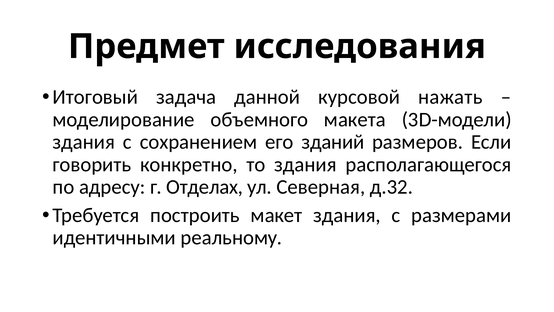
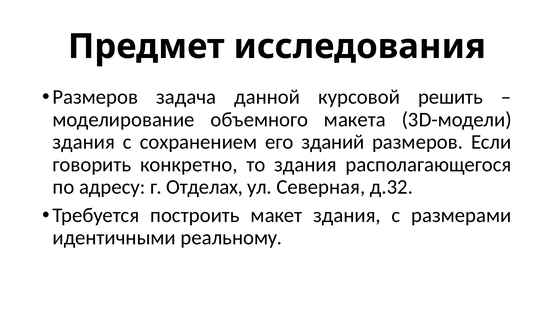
Итоговый at (95, 97): Итоговый -> Размеров
нажать: нажать -> решить
